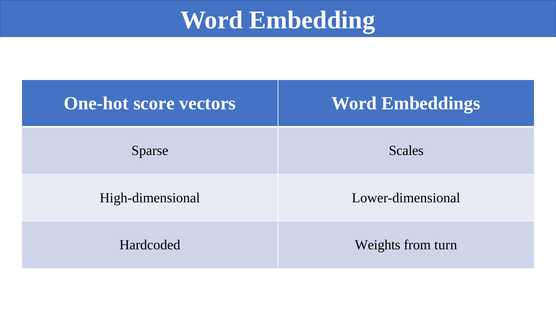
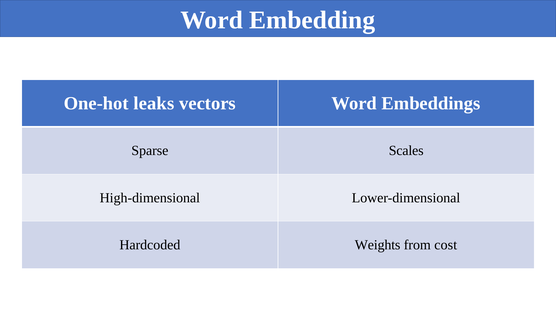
score: score -> leaks
turn: turn -> cost
